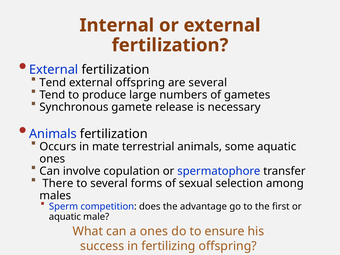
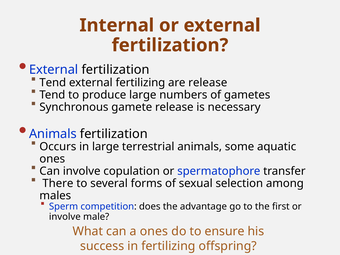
external offspring: offspring -> fertilizing
are several: several -> release
in mate: mate -> large
aquatic at (65, 217): aquatic -> involve
